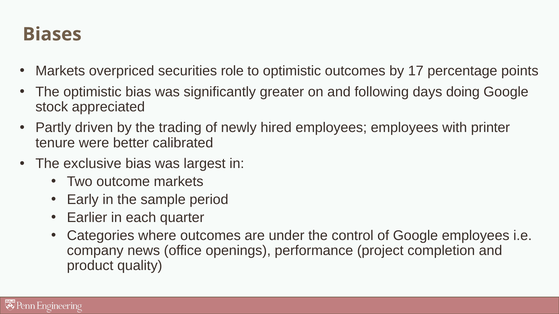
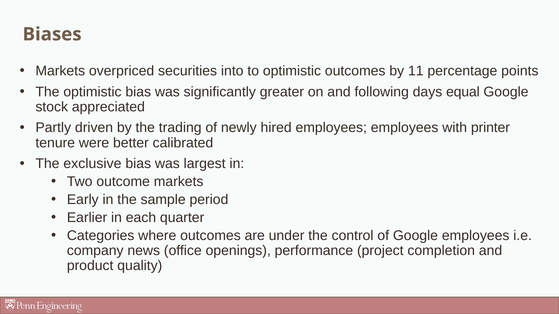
role: role -> into
17: 17 -> 11
doing: doing -> equal
